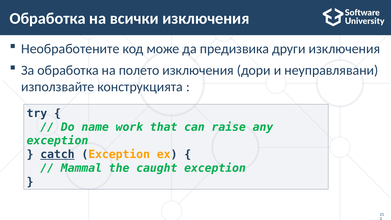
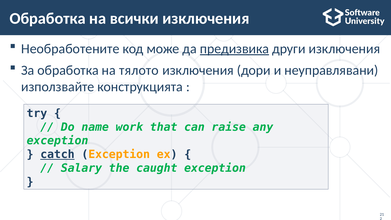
предизвика underline: none -> present
полето: полето -> тялото
Mammal: Mammal -> Salary
